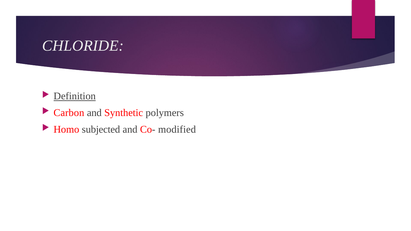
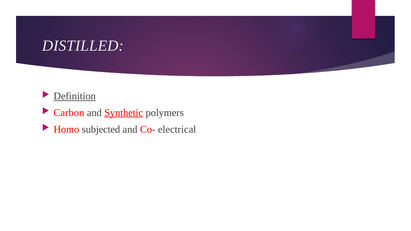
CHLORIDE: CHLORIDE -> DISTILLED
Synthetic underline: none -> present
modified: modified -> electrical
